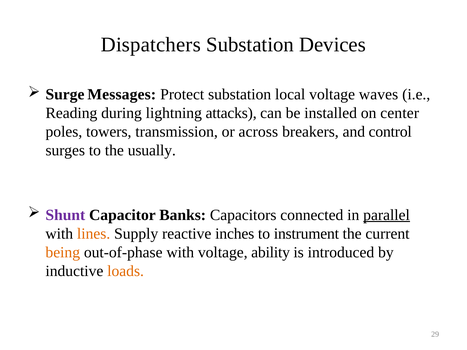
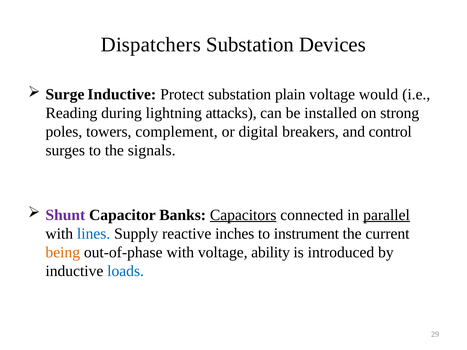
Surge Messages: Messages -> Inductive
local: local -> plain
waves: waves -> would
center: center -> strong
transmission: transmission -> complement
across: across -> digital
usually: usually -> signals
Capacitors underline: none -> present
lines colour: orange -> blue
loads colour: orange -> blue
